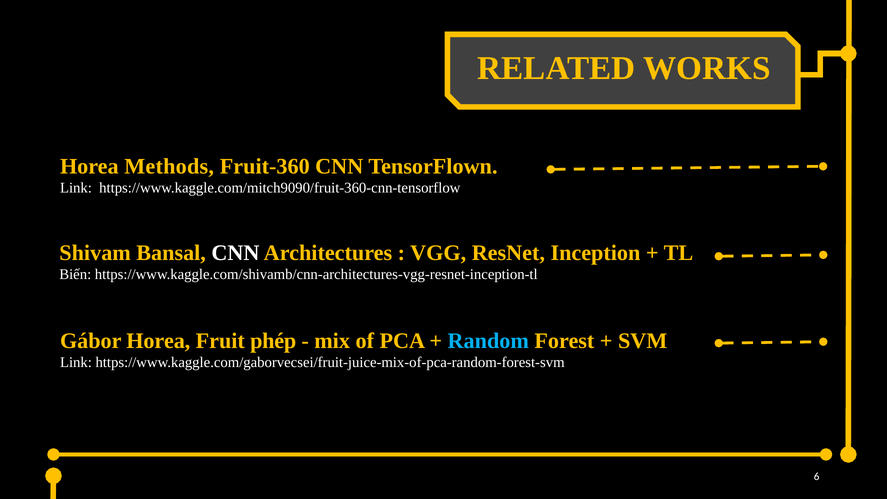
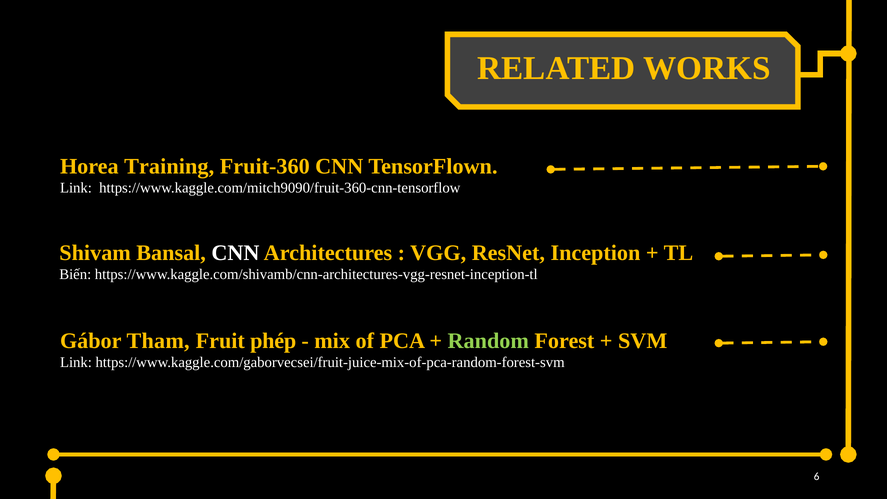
Methods: Methods -> Training
Gábor Horea: Horea -> Tham
Random colour: light blue -> light green
